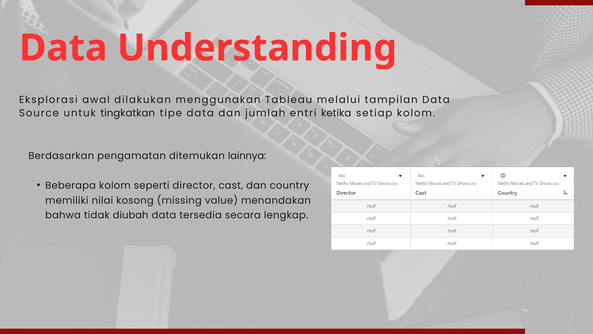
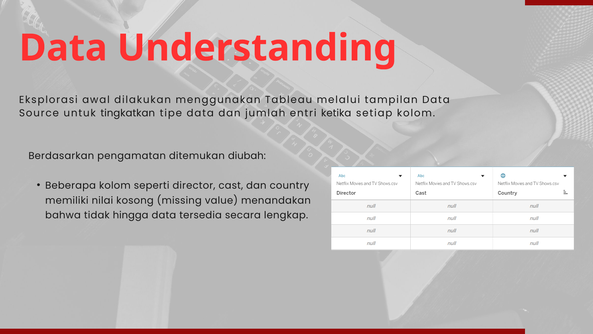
lainnya: lainnya -> diubah
diubah: diubah -> hingga
